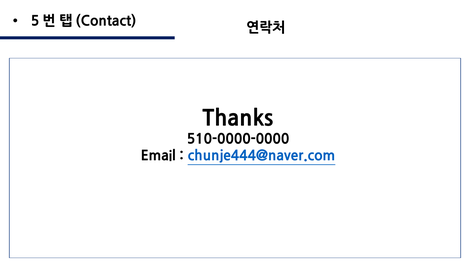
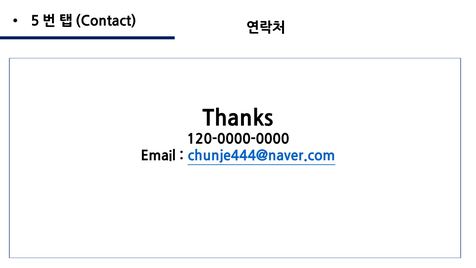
510-0000-0000: 510-0000-0000 -> 120-0000-0000
